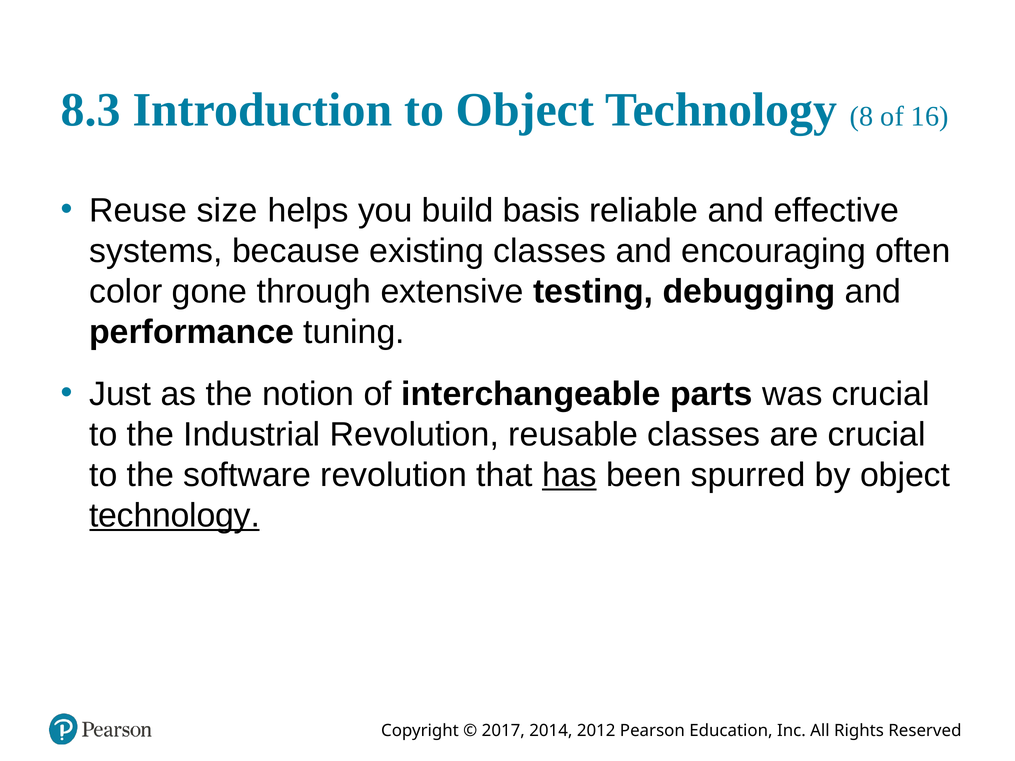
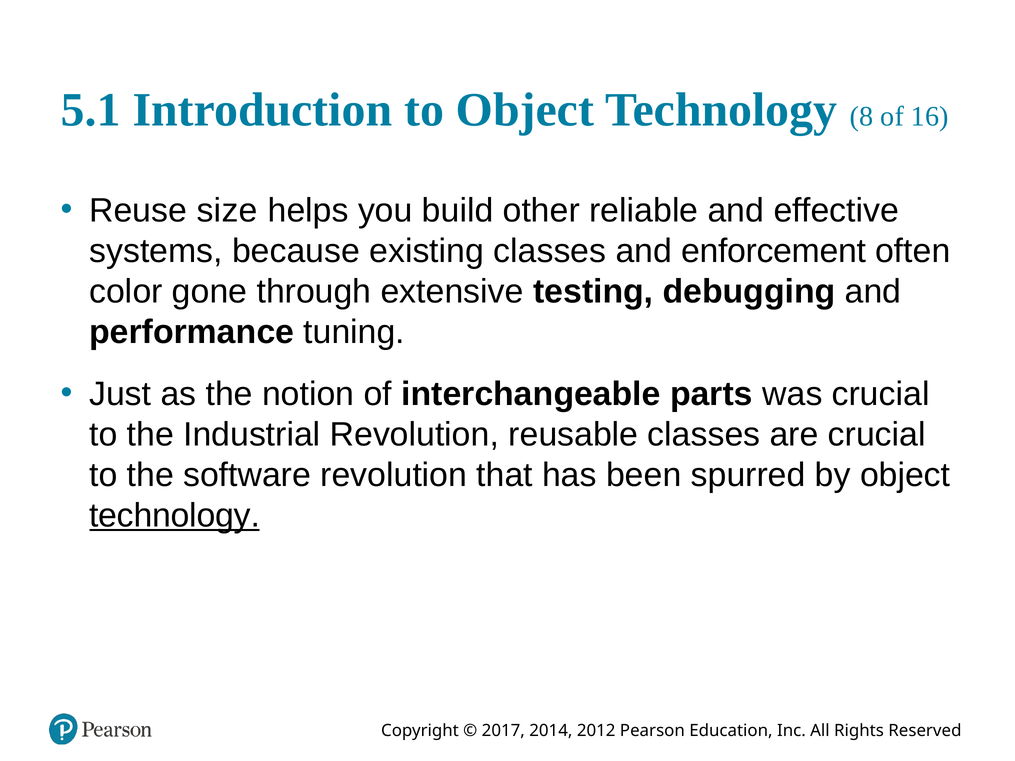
8.3: 8.3 -> 5.1
basis: basis -> other
encouraging: encouraging -> enforcement
has underline: present -> none
